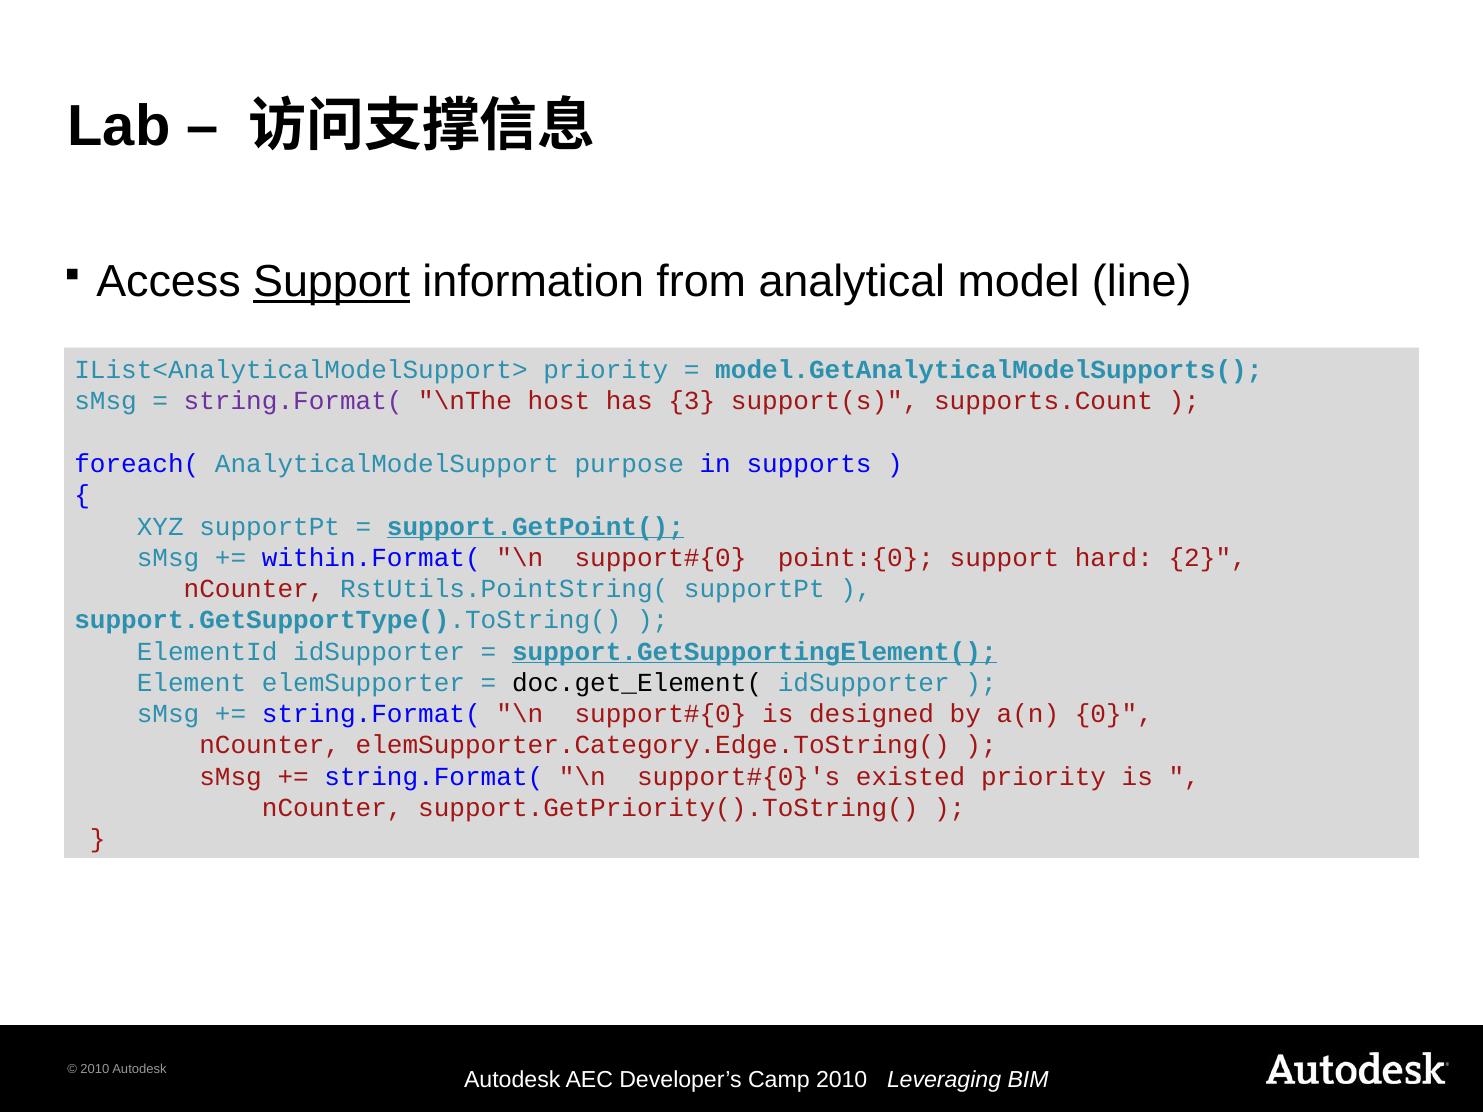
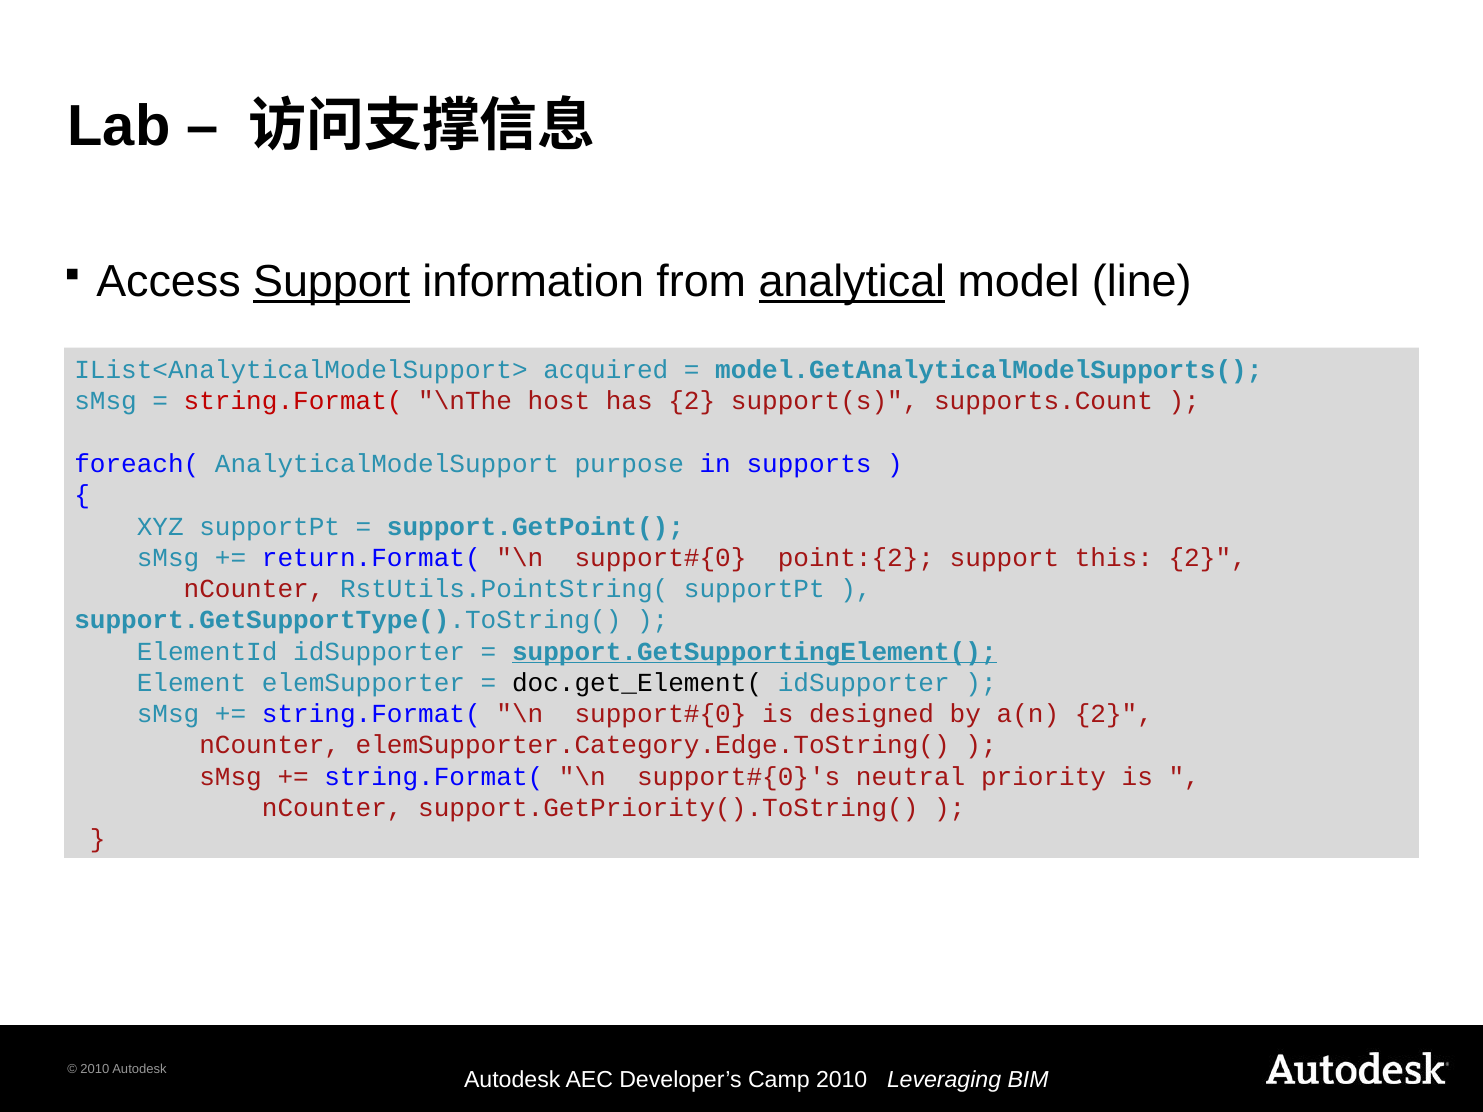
analytical underline: none -> present
IList<AnalyticalModelSupport> priority: priority -> acquired
string.Format( at (293, 401) colour: purple -> red
has 3: 3 -> 2
support.GetPoint( underline: present -> none
within.Format(: within.Format( -> return.Format(
point:{0: point:{0 -> point:{2
hard: hard -> this
a(n 0: 0 -> 2
existed: existed -> neutral
